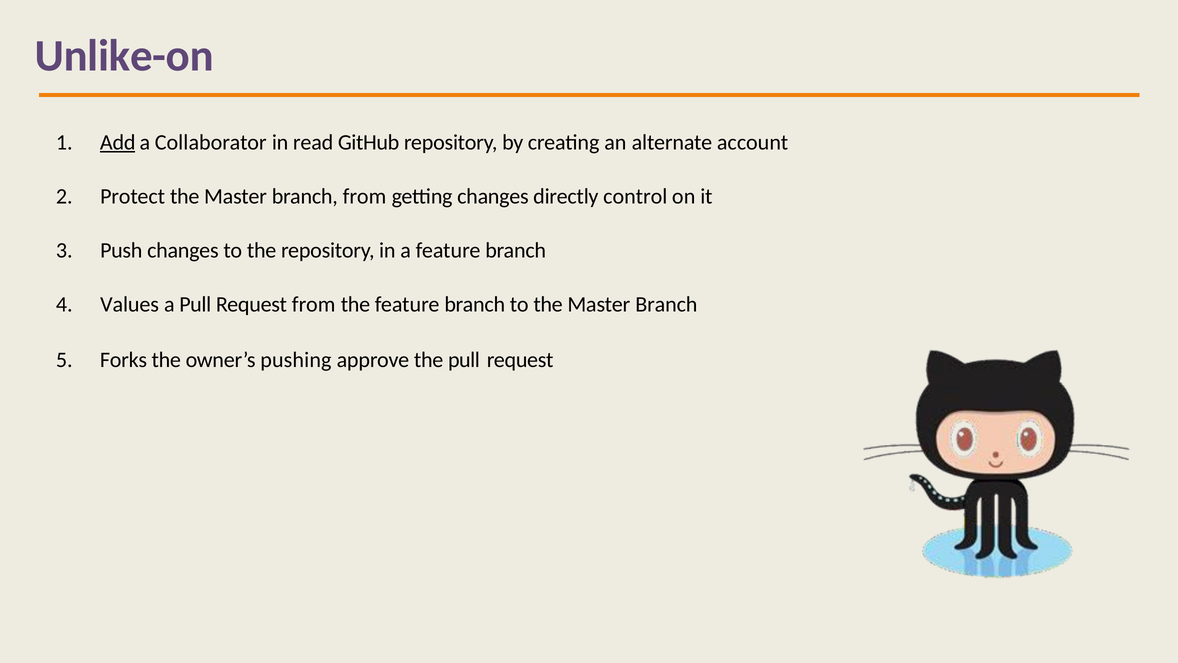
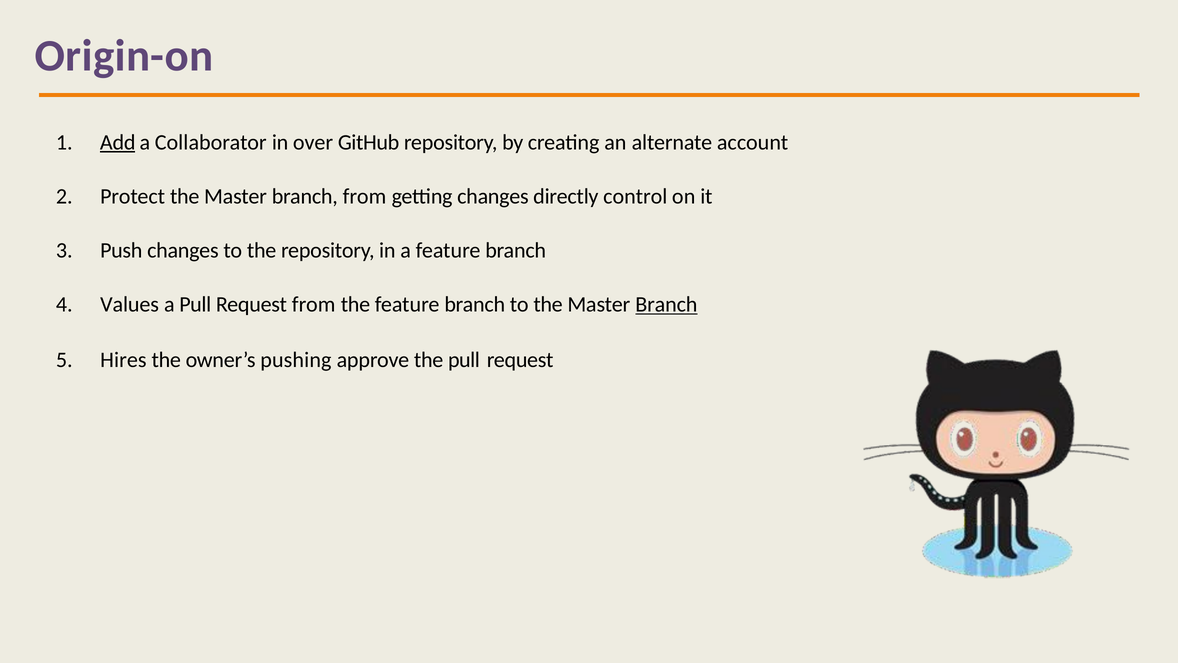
Unlike-on: Unlike-on -> Origin-on
read: read -> over
Branch at (666, 304) underline: none -> present
Forks: Forks -> Hires
